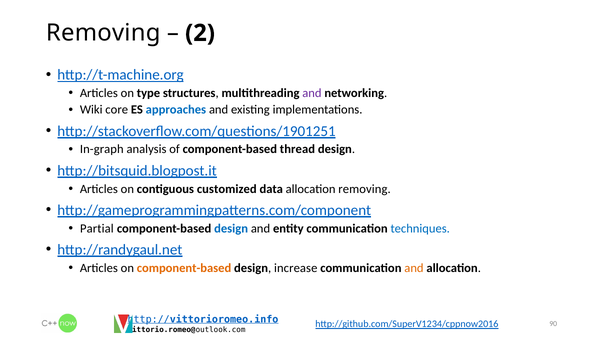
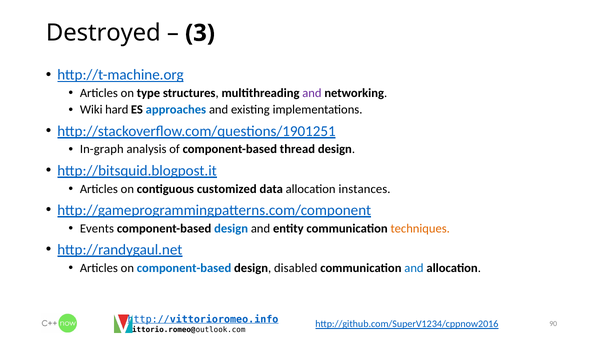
Removing at (103, 33): Removing -> Destroyed
2: 2 -> 3
core: core -> hard
allocation removing: removing -> instances
Partial: Partial -> Events
techniques colour: blue -> orange
component-based at (184, 268) colour: orange -> blue
increase: increase -> disabled
and at (414, 268) colour: orange -> blue
